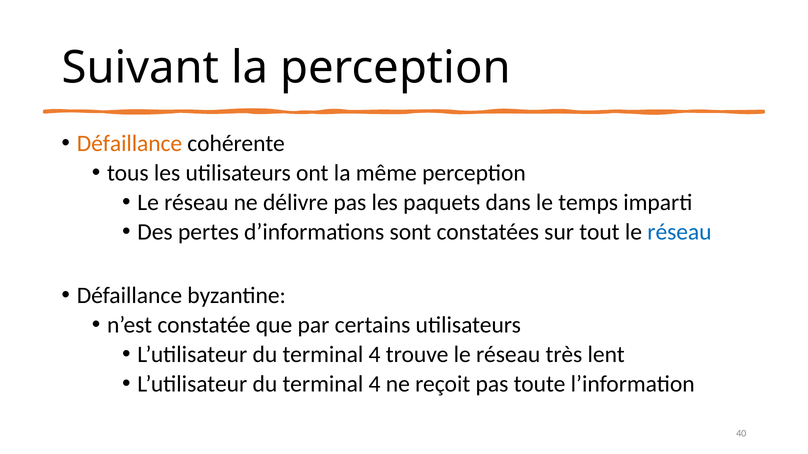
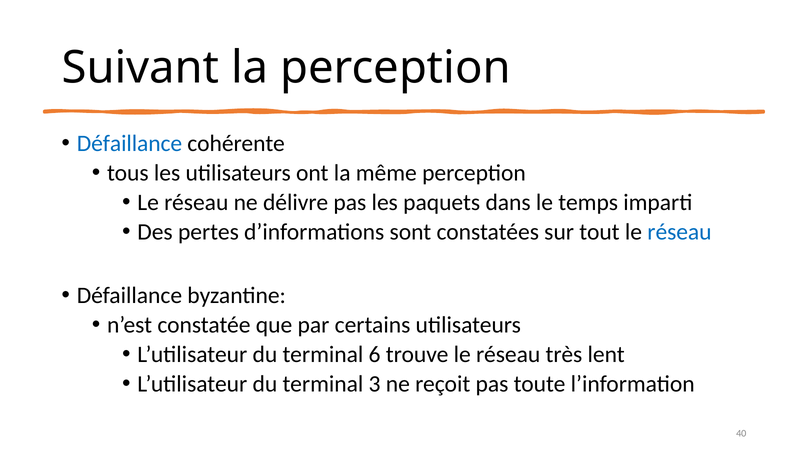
Défaillance at (129, 143) colour: orange -> blue
4 at (375, 355): 4 -> 6
4 at (375, 384): 4 -> 3
